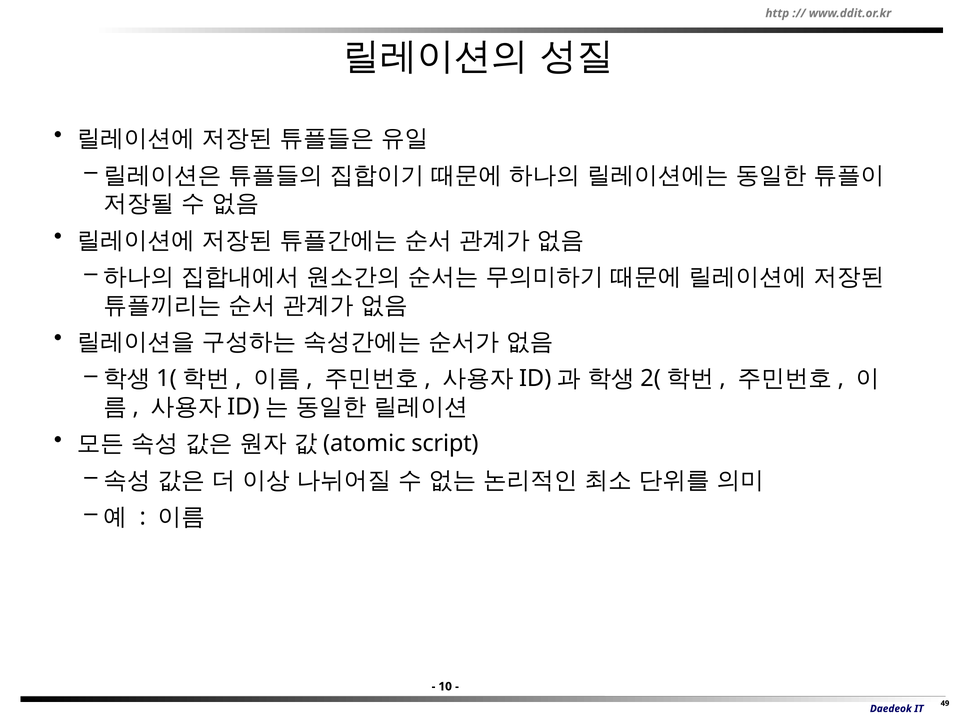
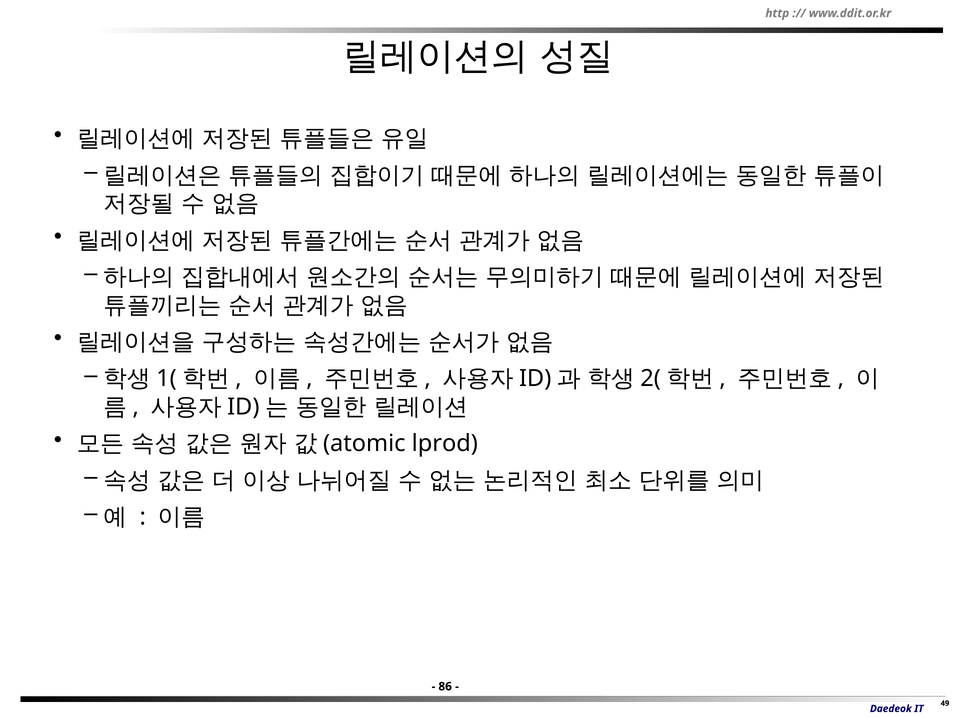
script: script -> lprod
10: 10 -> 86
